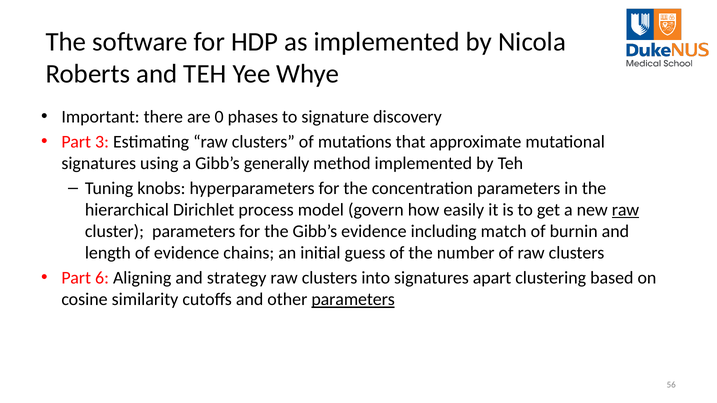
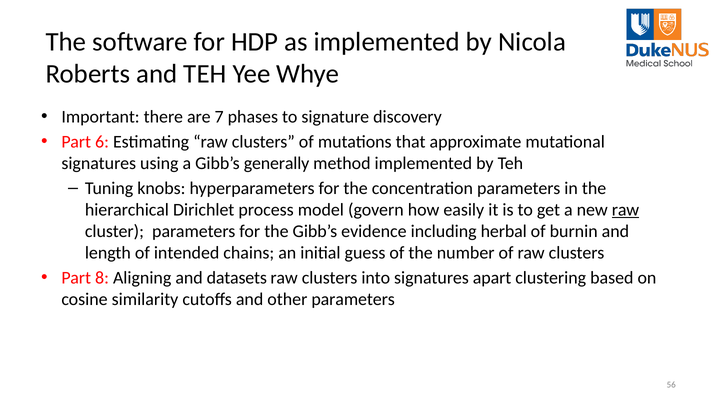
0: 0 -> 7
3: 3 -> 6
match: match -> herbal
of evidence: evidence -> intended
6: 6 -> 8
strategy: strategy -> datasets
parameters at (353, 300) underline: present -> none
